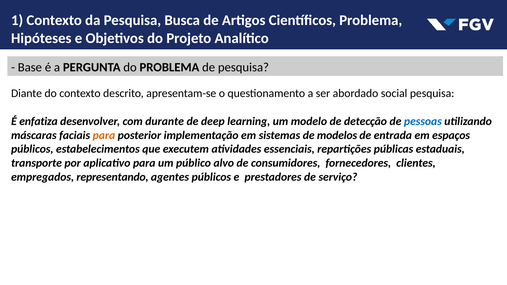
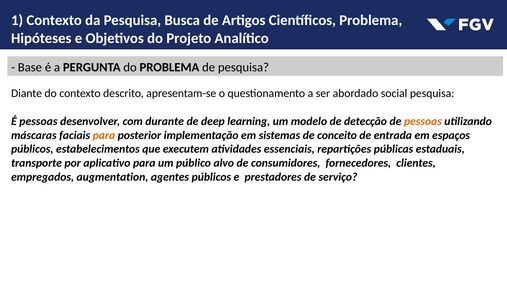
É enfatiza: enfatiza -> pessoas
pessoas at (423, 121) colour: blue -> orange
modelos: modelos -> conceito
representando: representando -> augmentation
